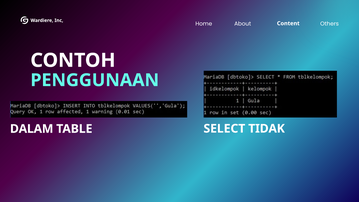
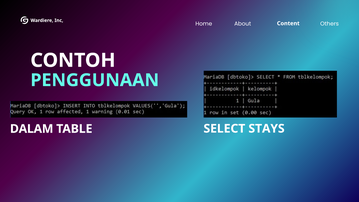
TIDAK: TIDAK -> STAYS
